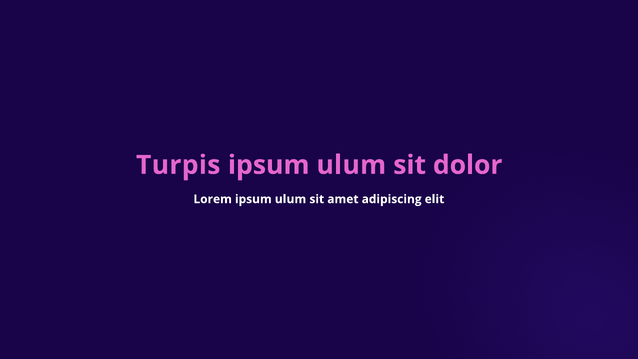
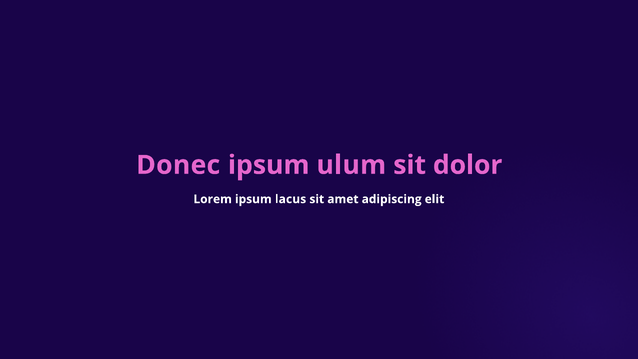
Turpis: Turpis -> Donec
Lorem ipsum ulum: ulum -> lacus
